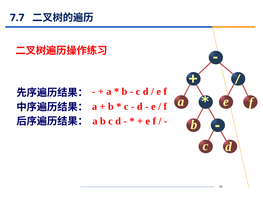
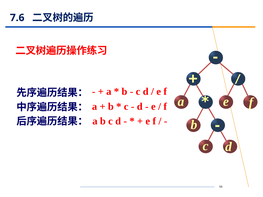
7.7: 7.7 -> 7.6
